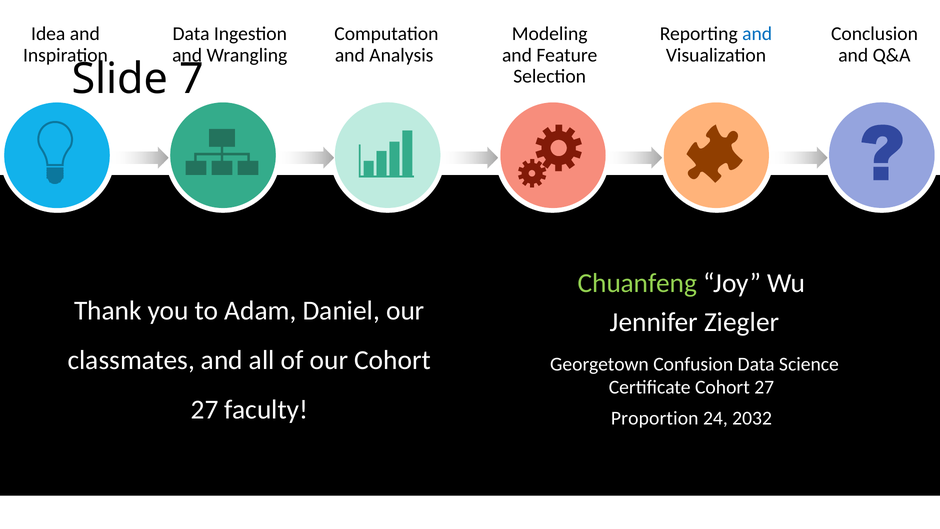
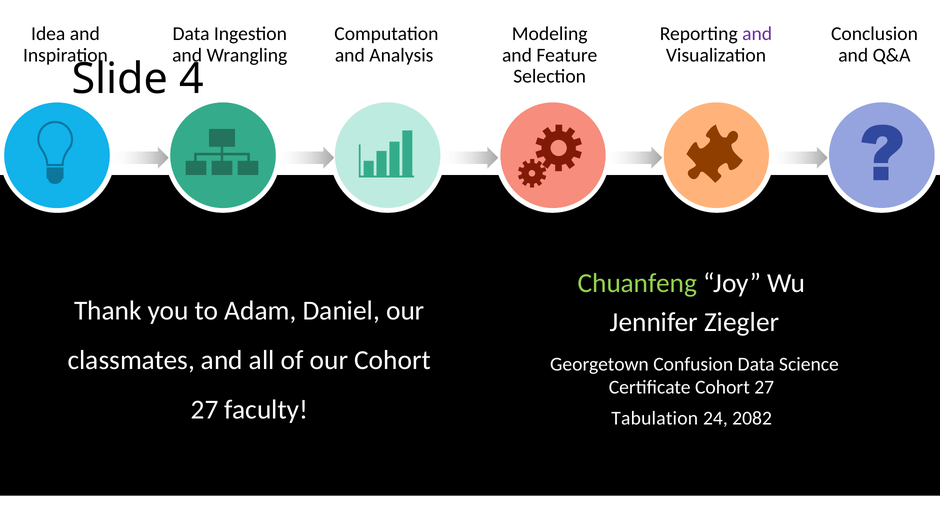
and at (757, 34) colour: blue -> purple
7: 7 -> 4
Proportion: Proportion -> Tabulation
2032: 2032 -> 2082
